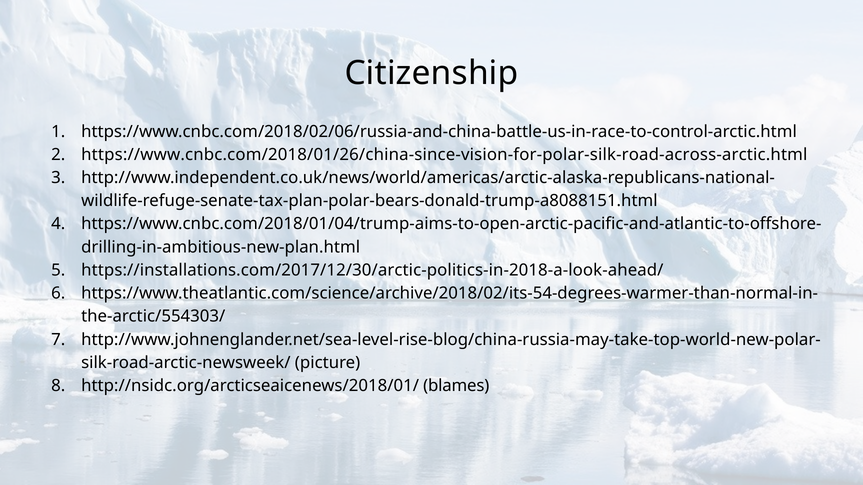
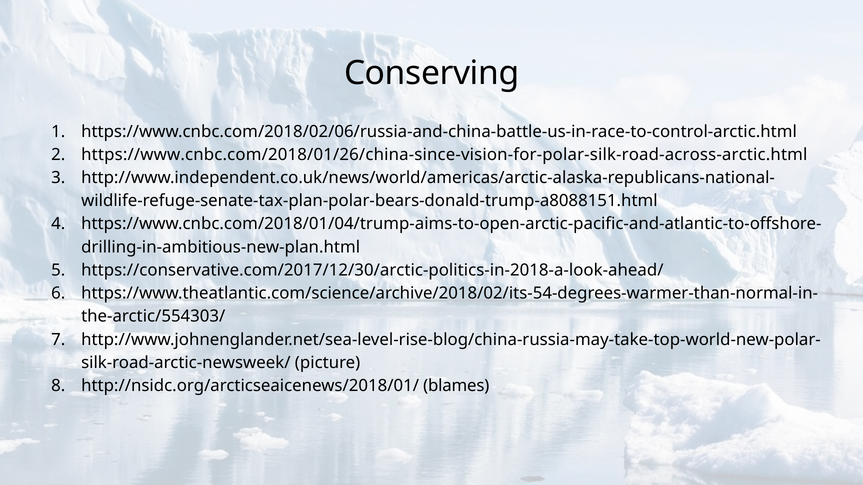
Citizenship: Citizenship -> Conserving
https://installations.com/2017/12/30/arctic-politics-in-2018-a-look-ahead/: https://installations.com/2017/12/30/arctic-politics-in-2018-a-look-ahead/ -> https://conservative.com/2017/12/30/arctic-politics-in-2018-a-look-ahead/
